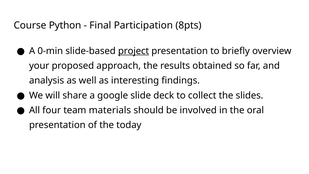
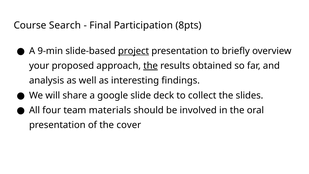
Python: Python -> Search
0-min: 0-min -> 9-min
the at (151, 66) underline: none -> present
today: today -> cover
